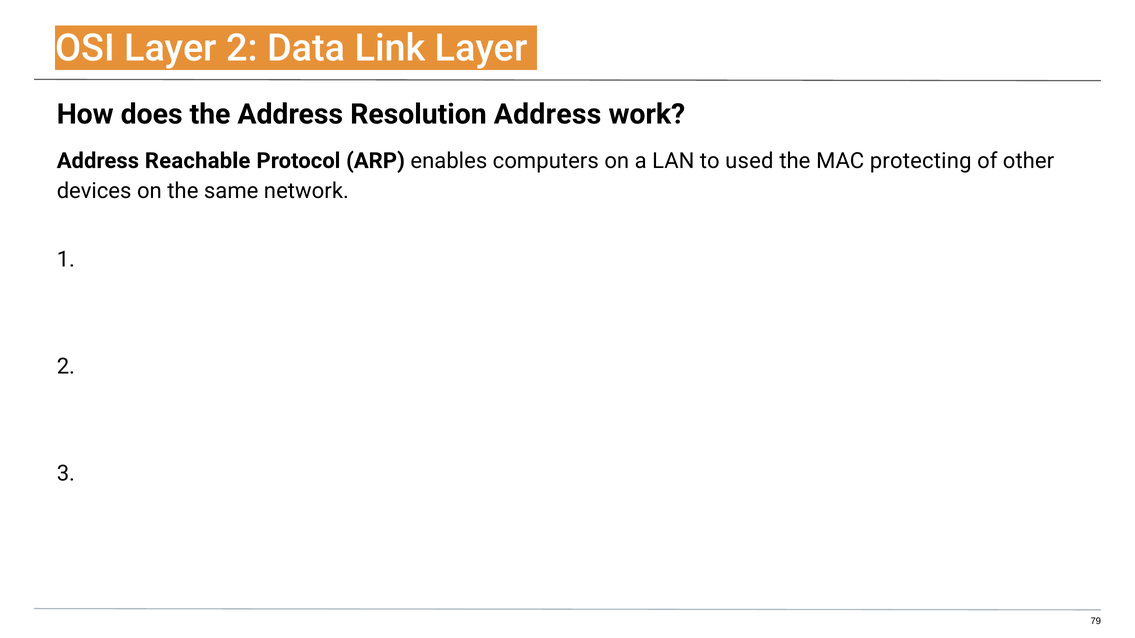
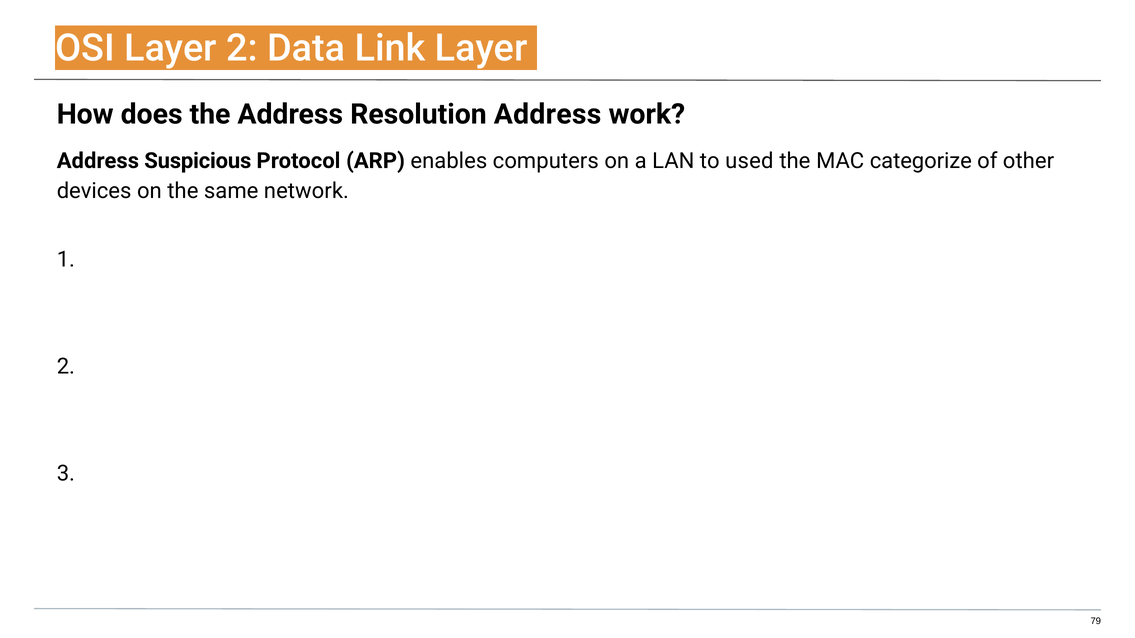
Reachable: Reachable -> Suspicious
protecting: protecting -> categorize
